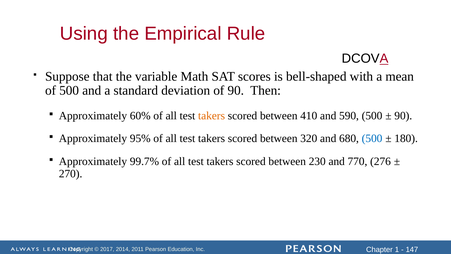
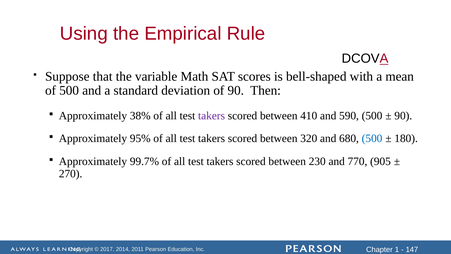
60%: 60% -> 38%
takers at (212, 116) colour: orange -> purple
276: 276 -> 905
